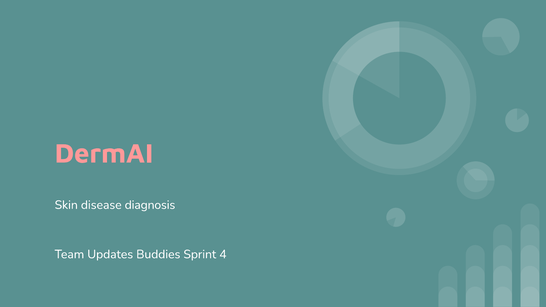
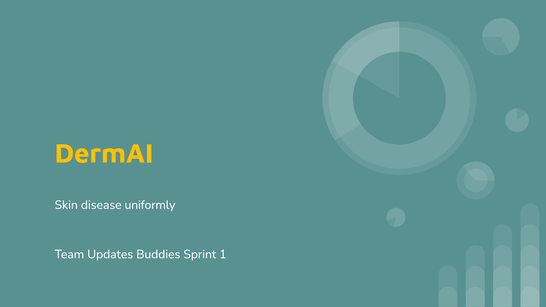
DermAI colour: pink -> yellow
diagnosis: diagnosis -> uniformly
4: 4 -> 1
